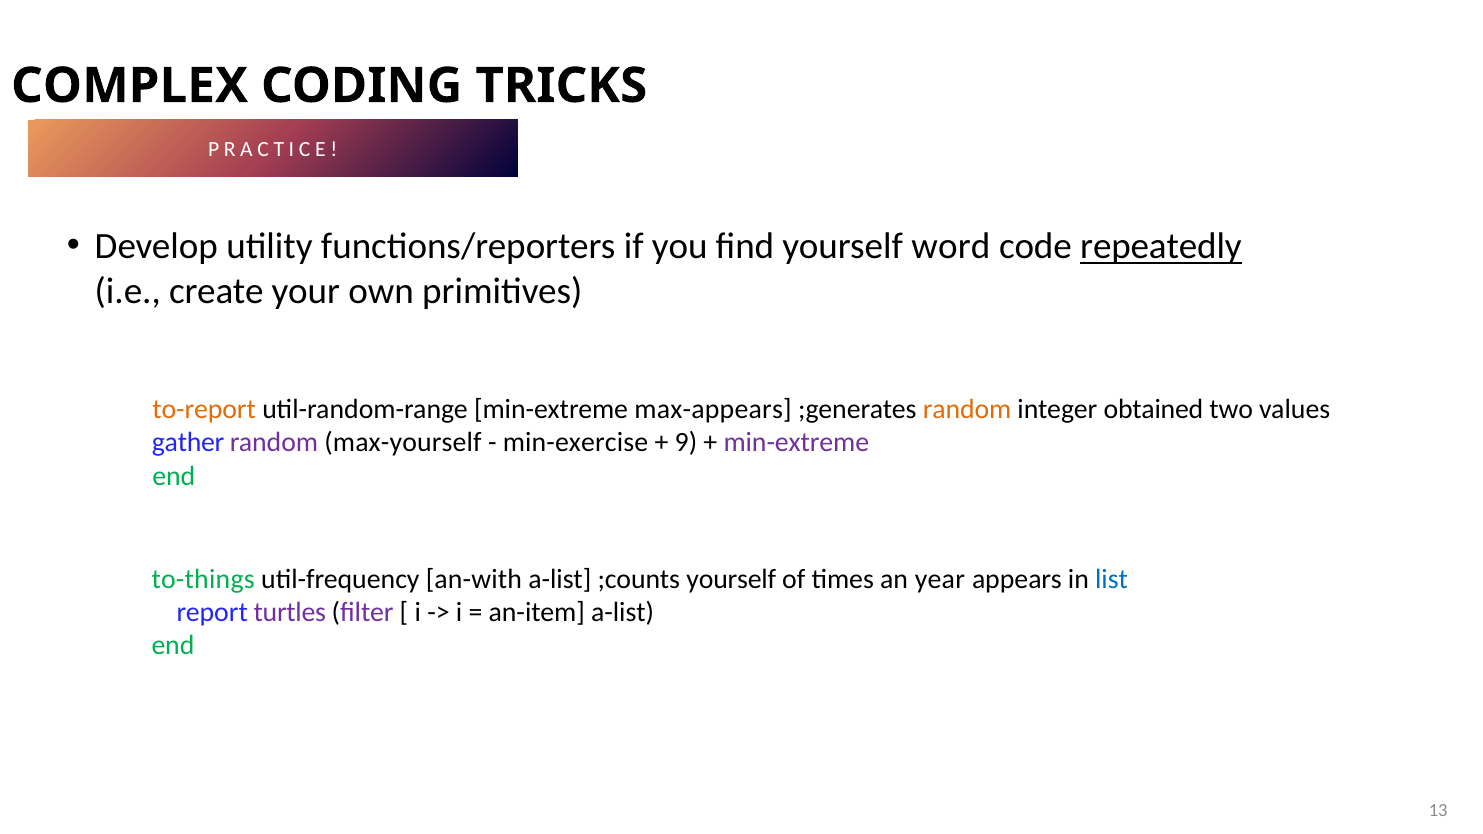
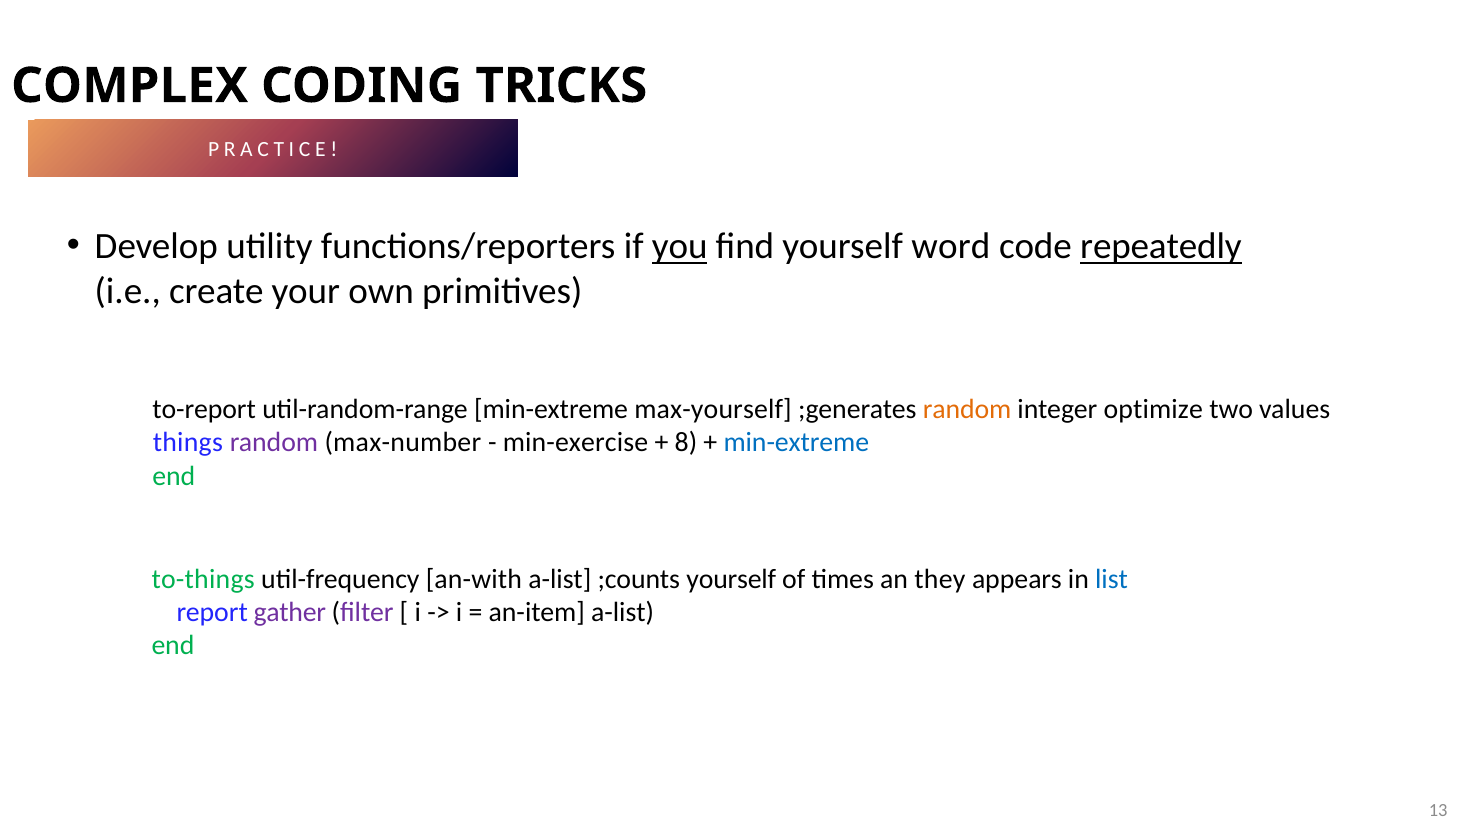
you underline: none -> present
to-report colour: orange -> black
max-appears: max-appears -> max-yourself
obtained: obtained -> optimize
gather: gather -> things
max-yourself: max-yourself -> max-number
9: 9 -> 8
min-extreme at (796, 443) colour: purple -> blue
year: year -> they
turtles: turtles -> gather
